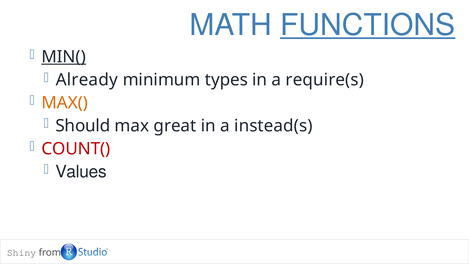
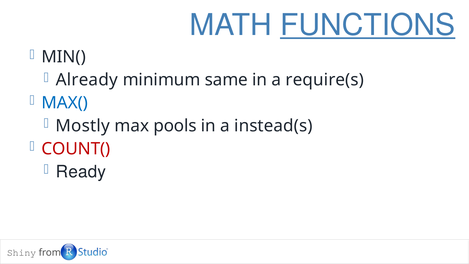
MIN( underline: present -> none
types: types -> same
MAX( colour: orange -> blue
Should: Should -> Mostly
great: great -> pools
Values: Values -> Ready
